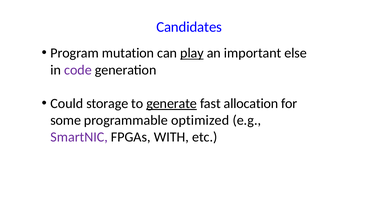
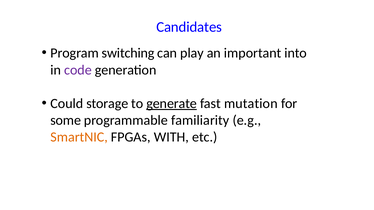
mutation: mutation -> switching
play underline: present -> none
else: else -> into
allocation: allocation -> mutation
optimized: optimized -> familiarity
SmartNIC colour: purple -> orange
